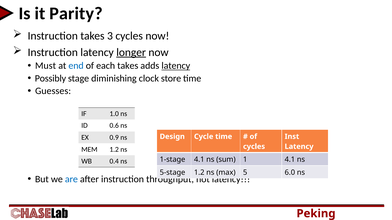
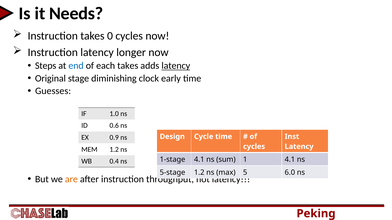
Parity: Parity -> Needs
3: 3 -> 0
longer underline: present -> none
Must: Must -> Steps
Possibly: Possibly -> Original
store: store -> early
are colour: blue -> orange
